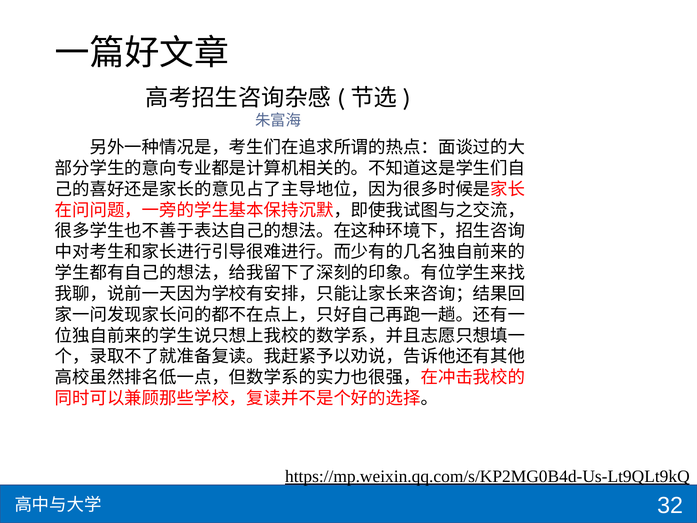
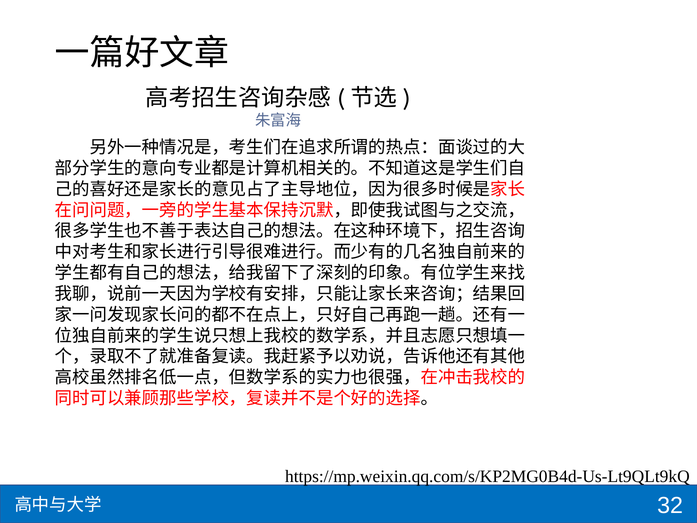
https://mp.weixin.qq.com/s/KP2MG0B4d-Us-Lt9QLt9kQ underline: present -> none
